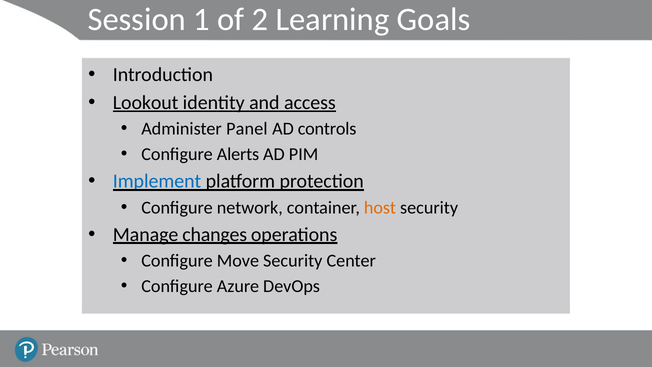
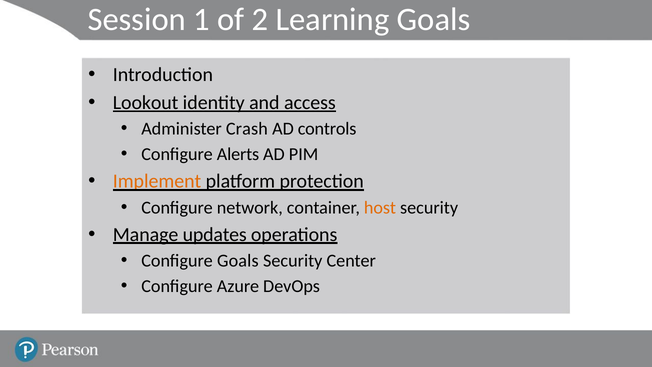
Panel: Panel -> Crash
Implement colour: blue -> orange
changes: changes -> updates
Configure Move: Move -> Goals
